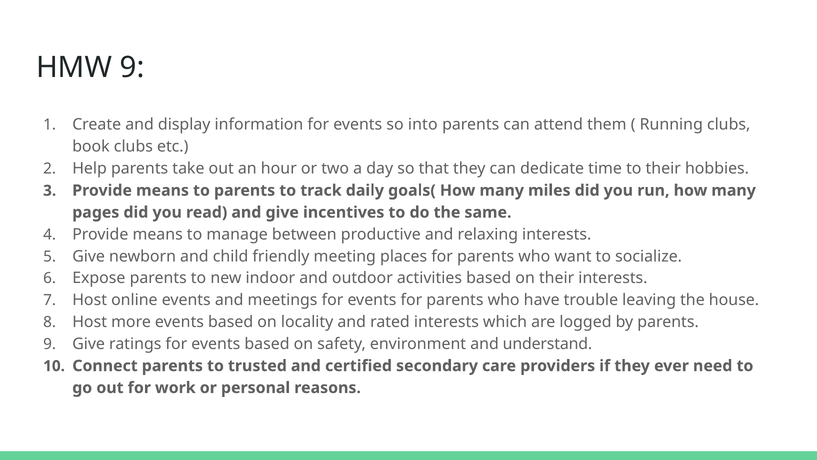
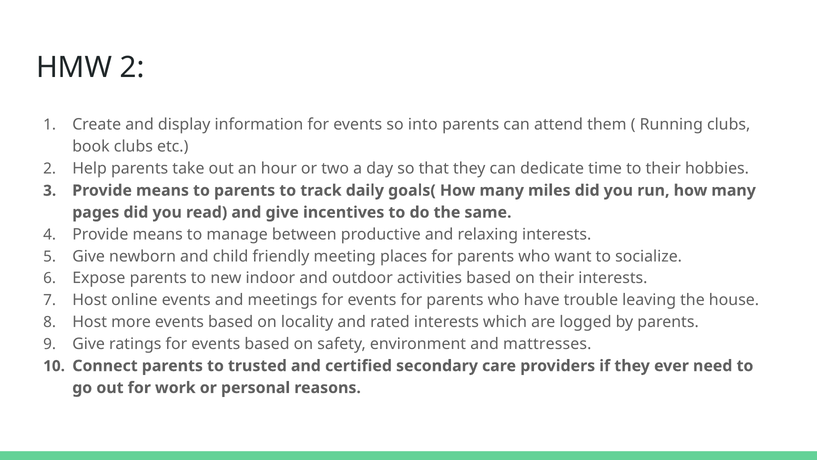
HMW 9: 9 -> 2
understand: understand -> mattresses
